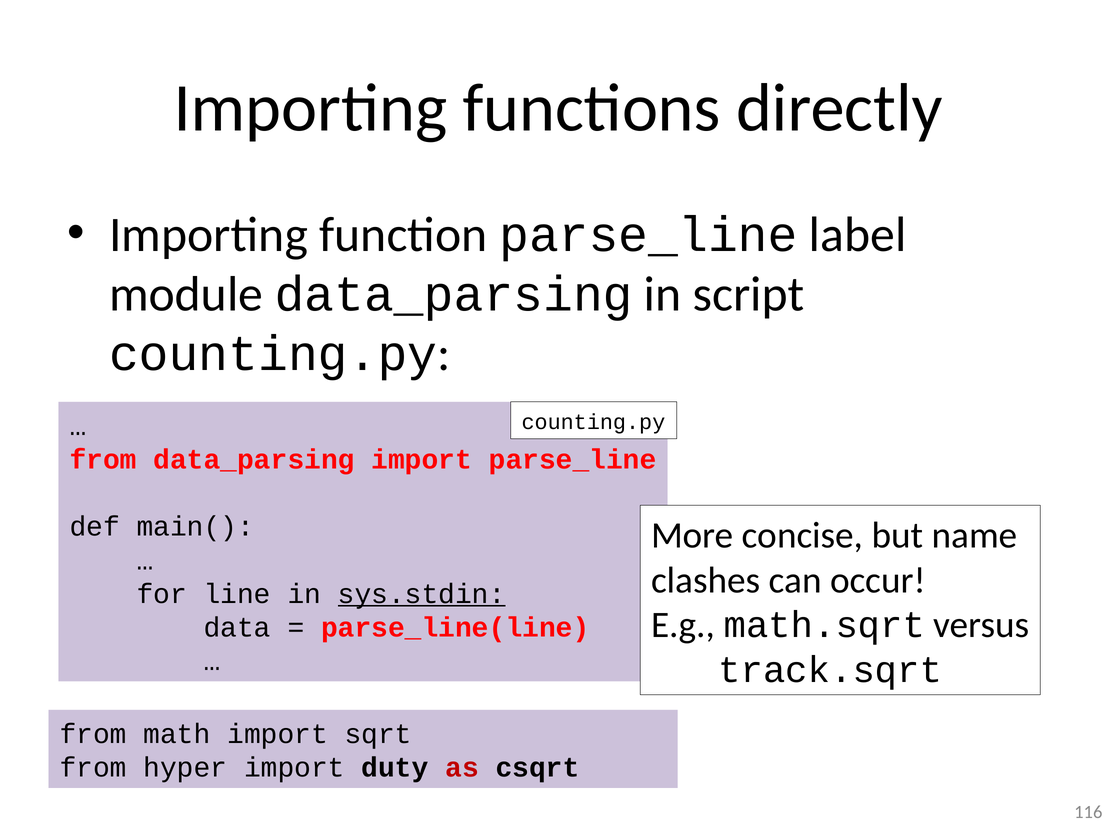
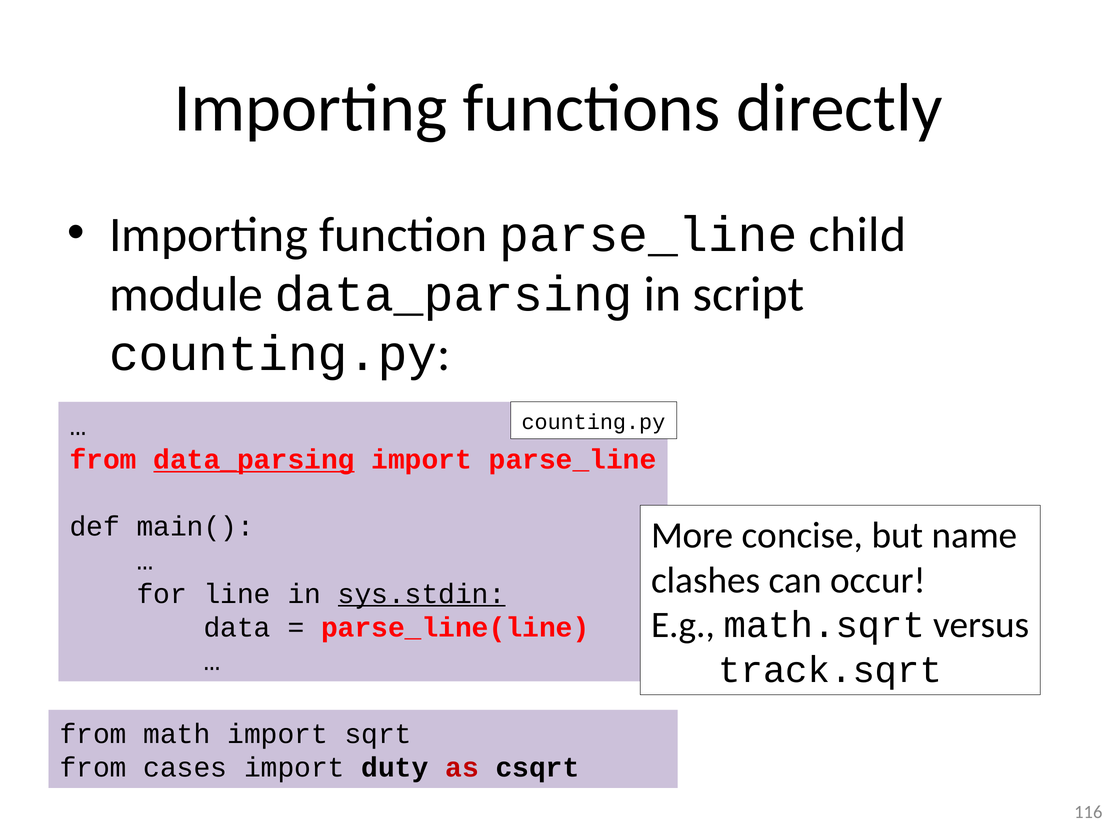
label: label -> child
data_parsing at (254, 459) underline: none -> present
hyper: hyper -> cases
